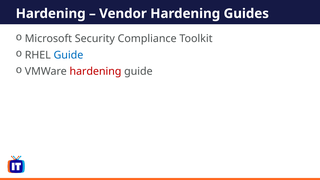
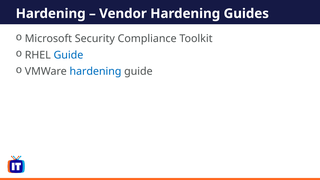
hardening at (95, 71) colour: red -> blue
